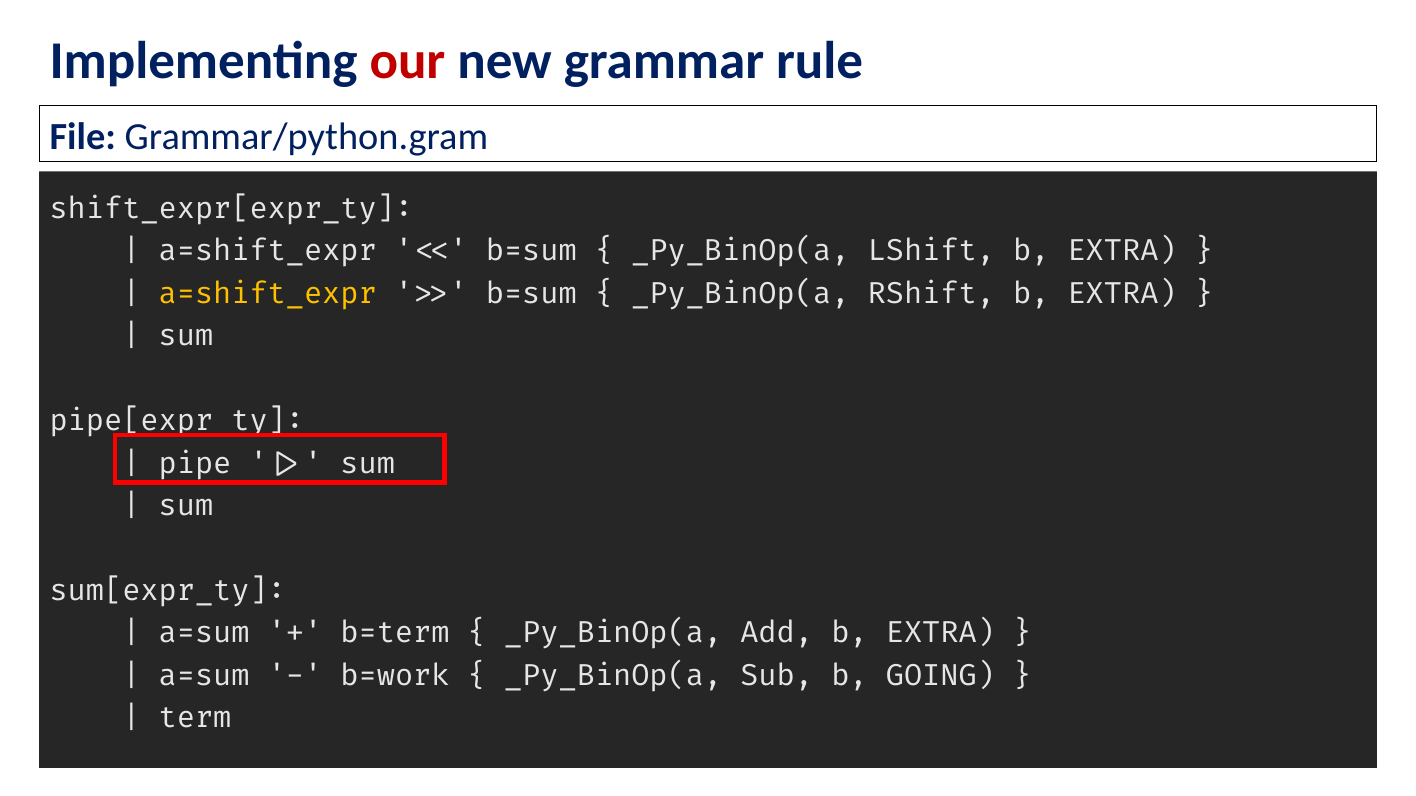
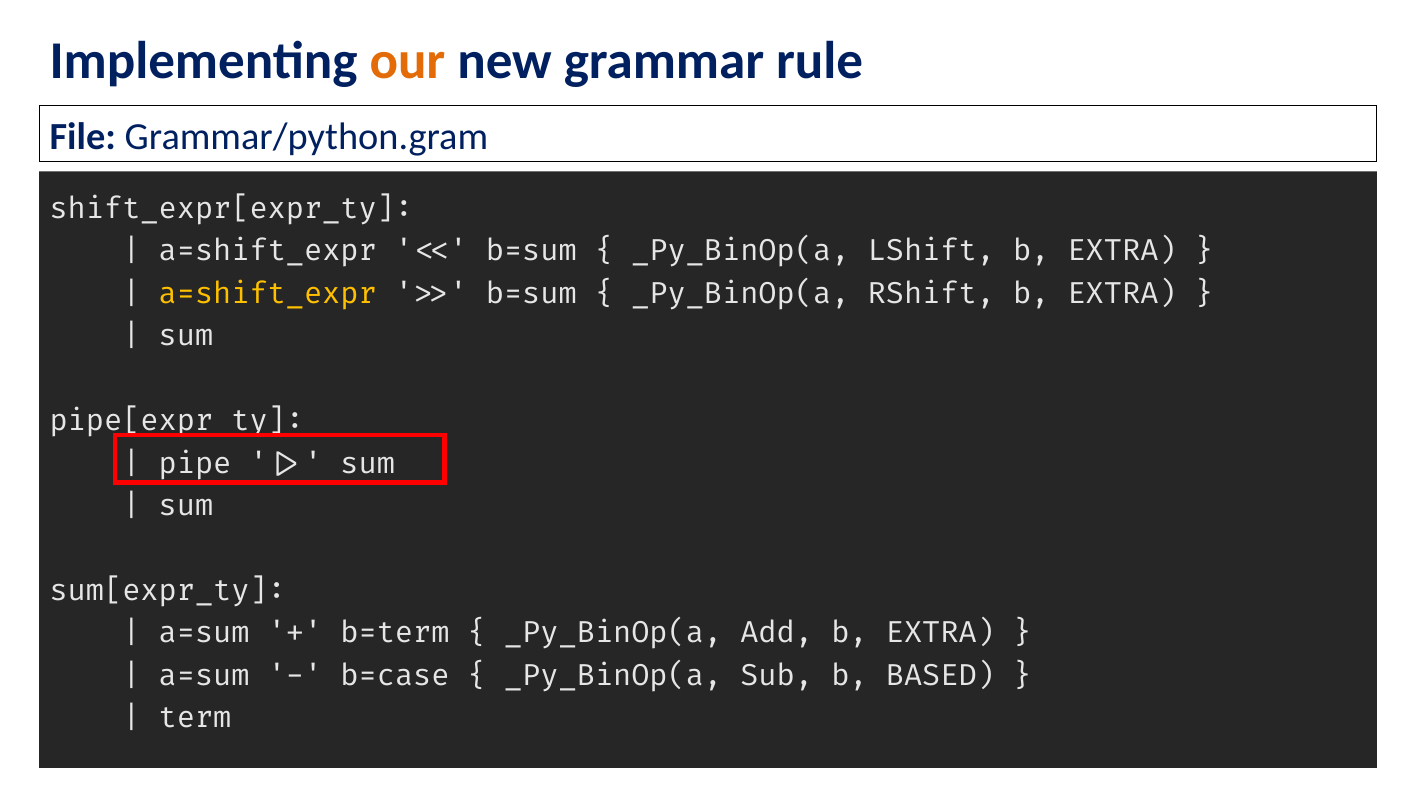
our colour: red -> orange
b=work: b=work -> b=case
GOING: GOING -> BASED
